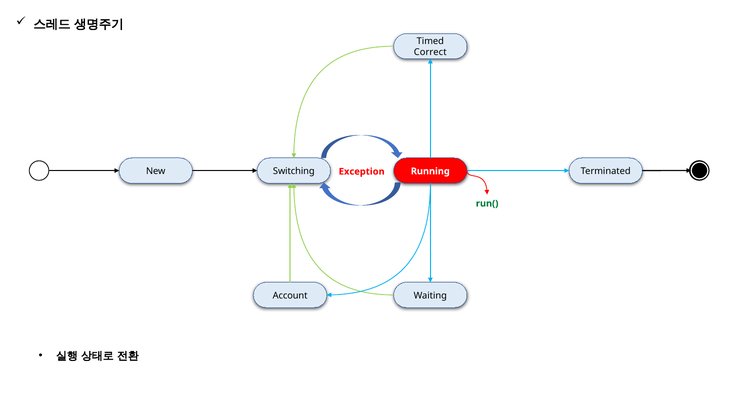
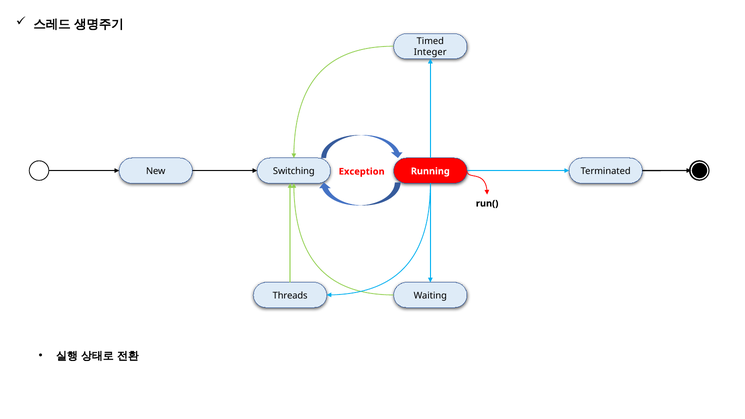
Correct: Correct -> Integer
run( colour: green -> black
Account: Account -> Threads
